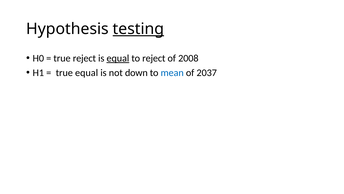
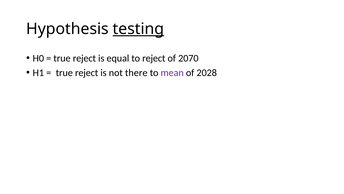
equal at (118, 58) underline: present -> none
2008: 2008 -> 2070
equal at (87, 73): equal -> reject
down: down -> there
mean colour: blue -> purple
2037: 2037 -> 2028
